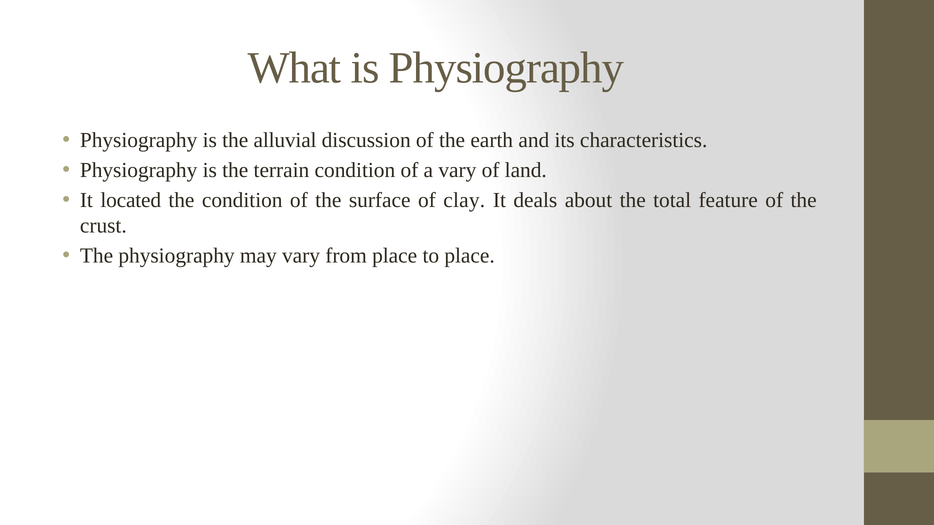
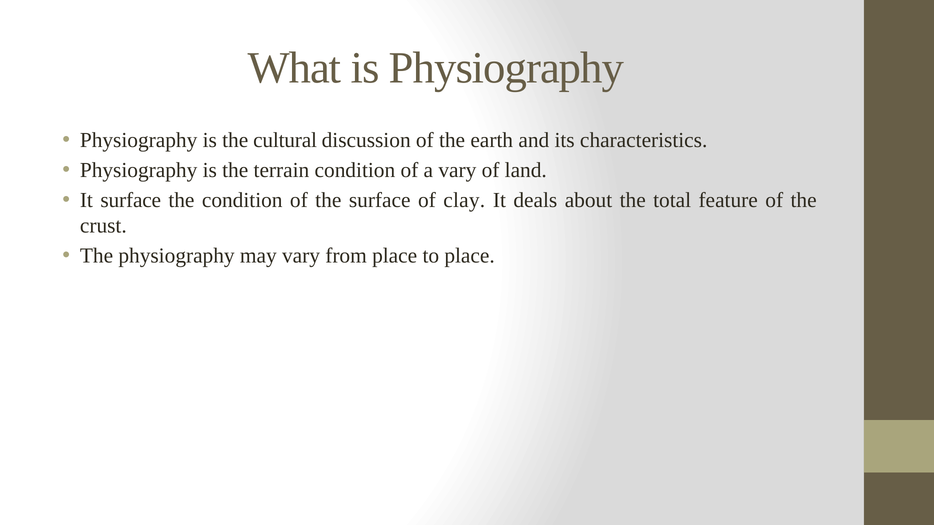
alluvial: alluvial -> cultural
It located: located -> surface
